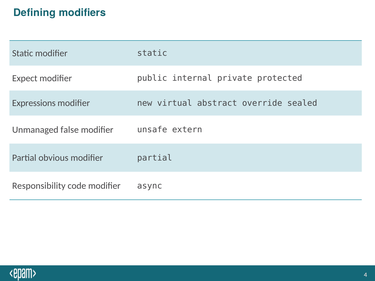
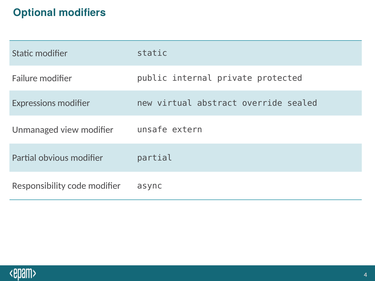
Defining: Defining -> Optional
Expect: Expect -> Failure
false: false -> view
